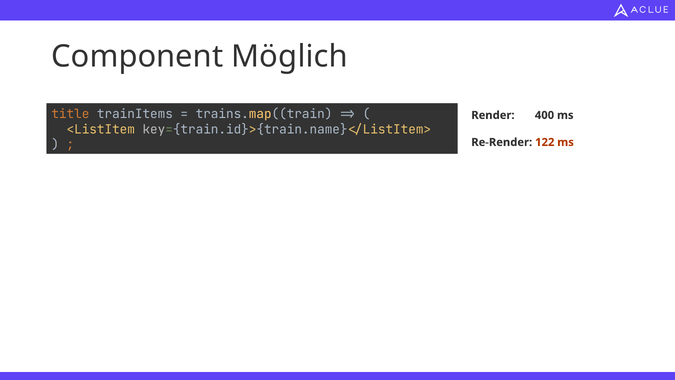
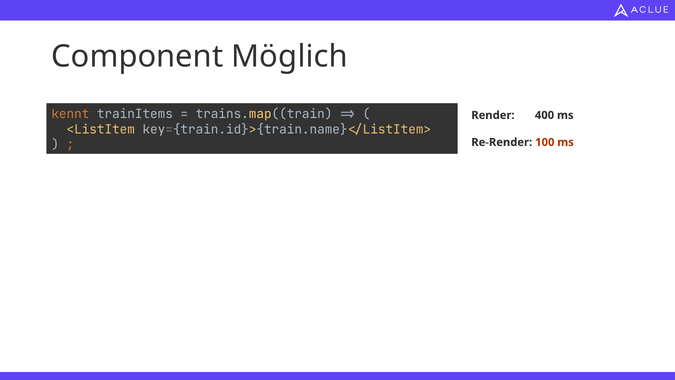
title: title -> kennt
122: 122 -> 100
